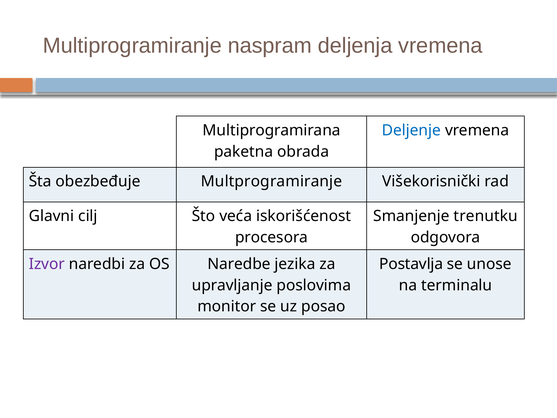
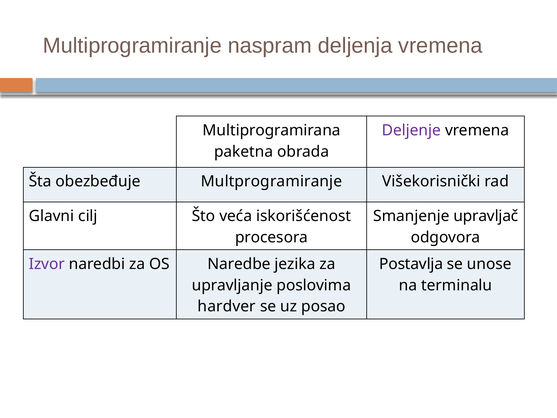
Deljenje colour: blue -> purple
trenutku: trenutku -> upravljač
monitor: monitor -> hardver
